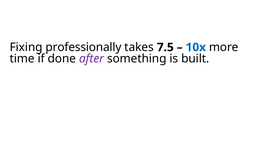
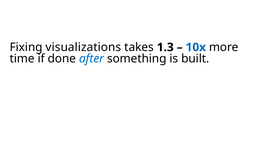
professionally: professionally -> visualizations
7.5: 7.5 -> 1.3
after colour: purple -> blue
